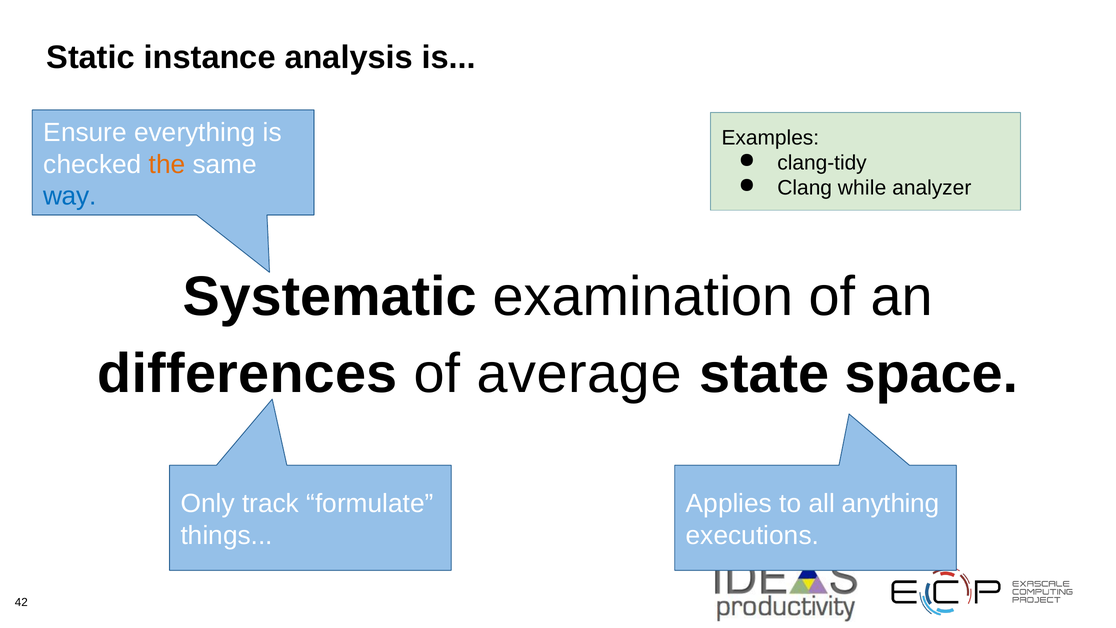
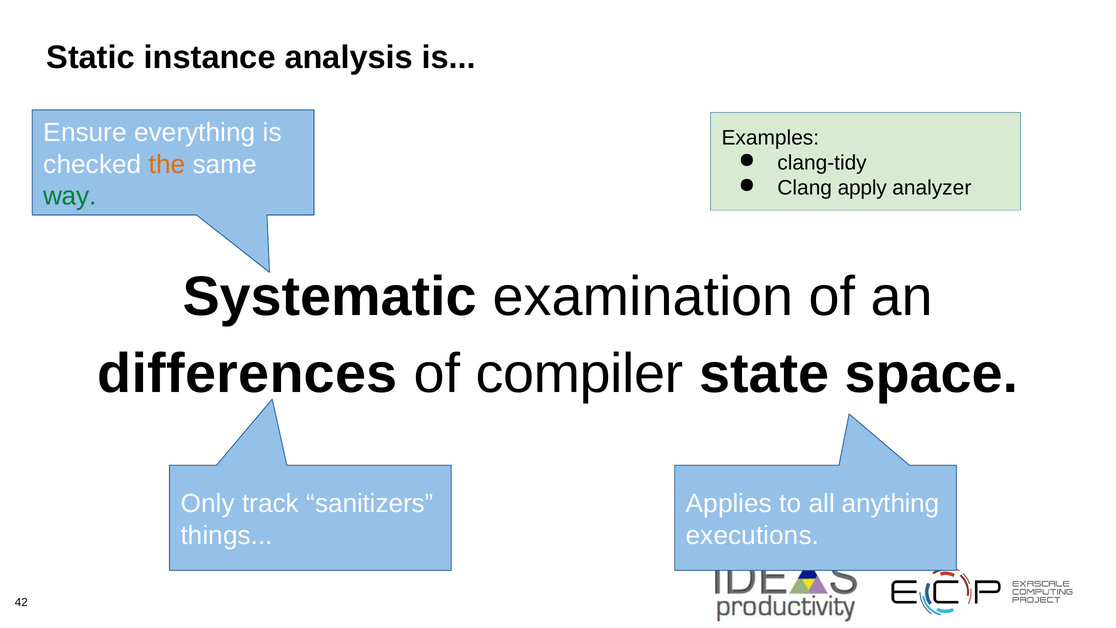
while: while -> apply
way colour: blue -> green
average: average -> compiler
formulate: formulate -> sanitizers
